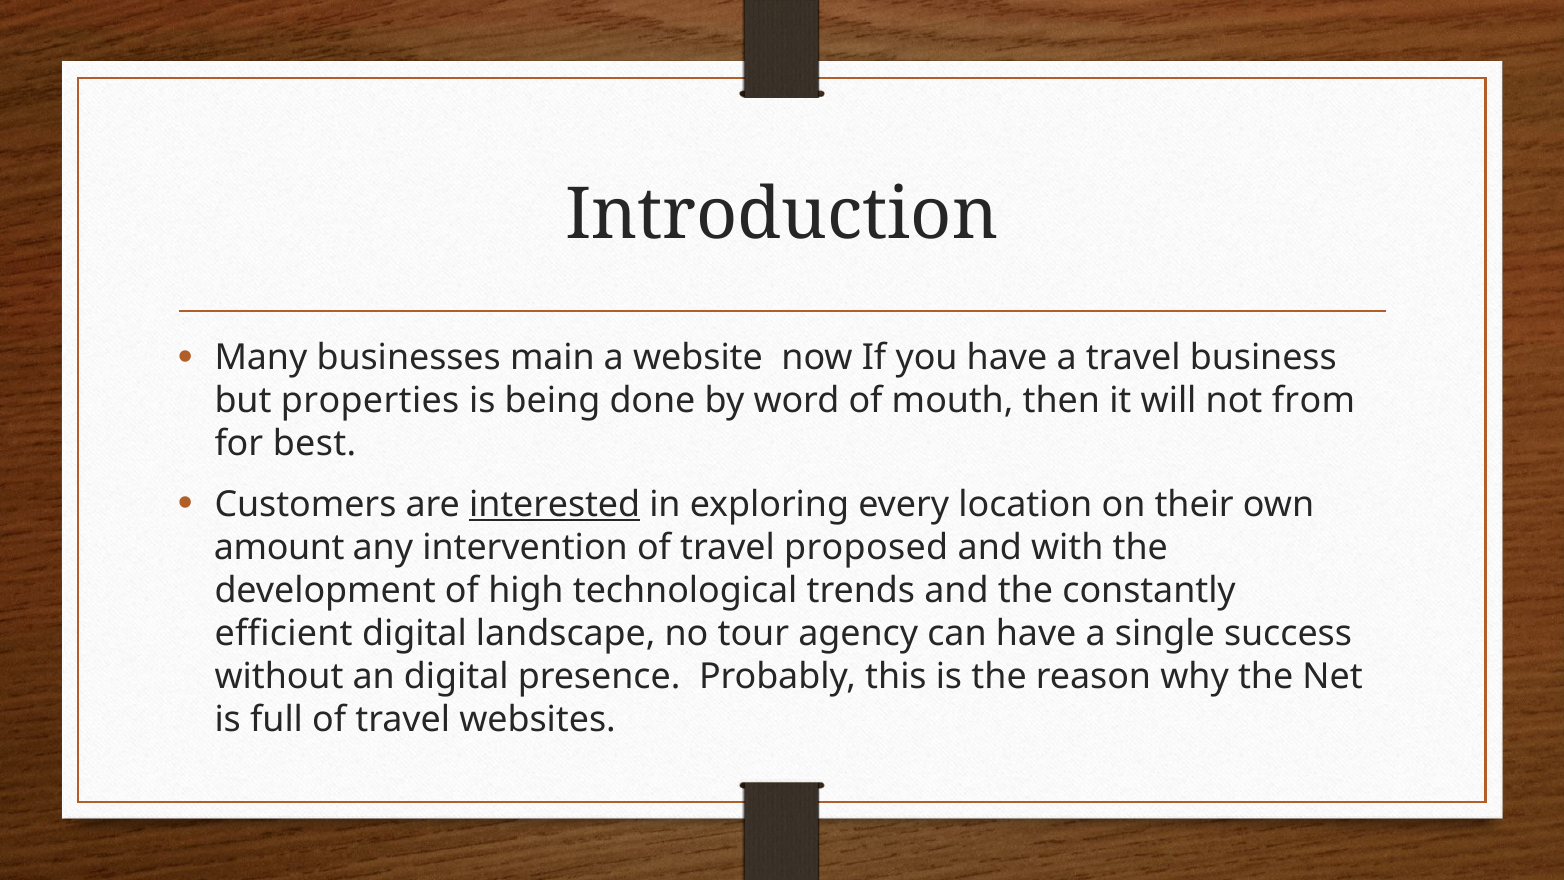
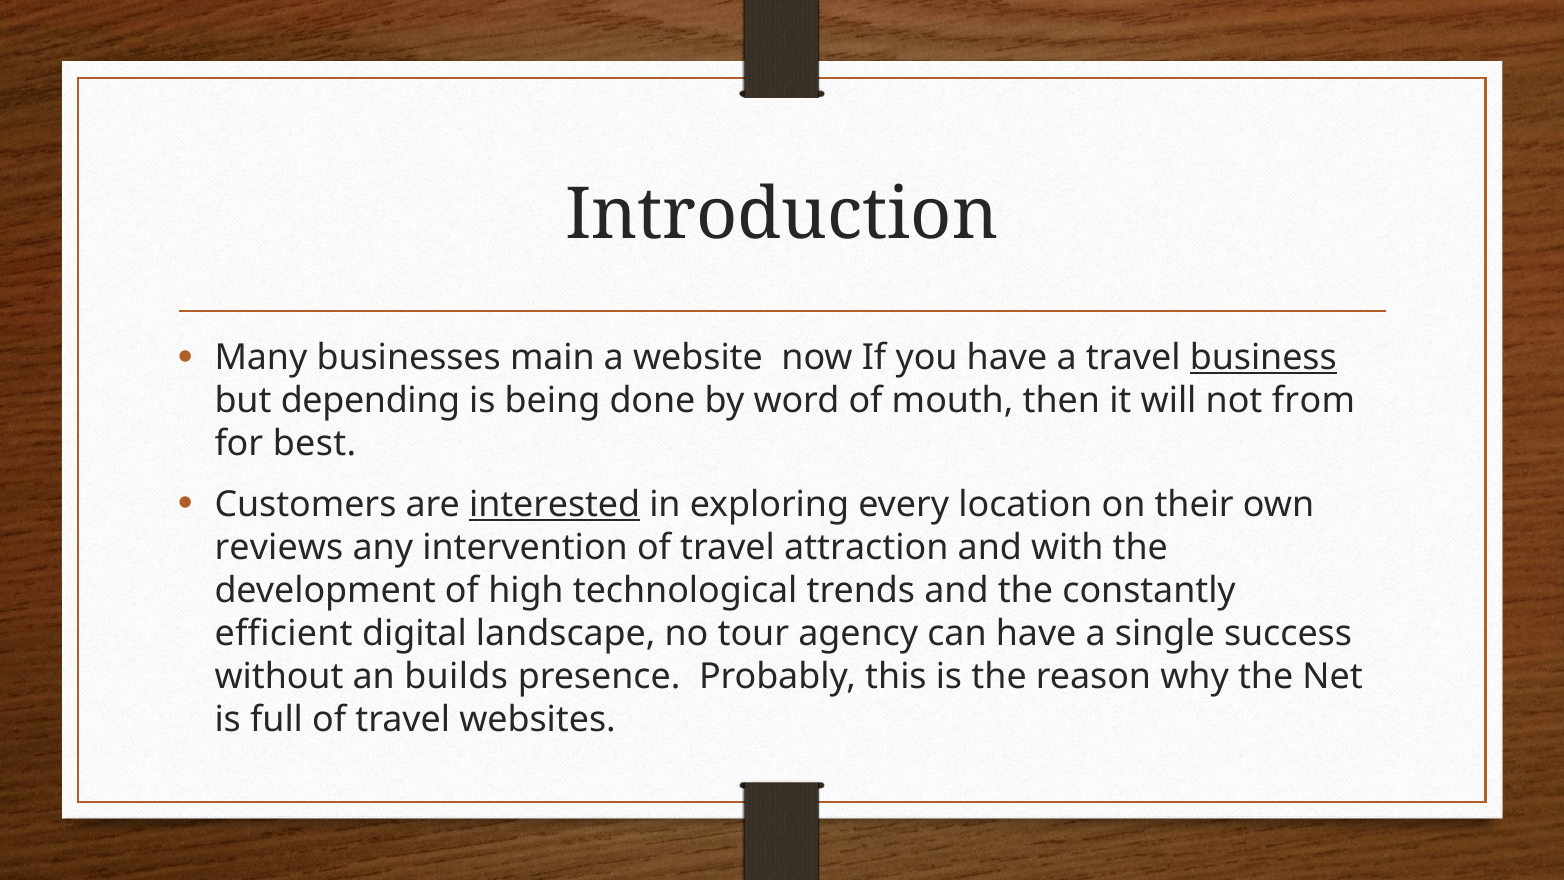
business underline: none -> present
properties: properties -> depending
amount: amount -> reviews
proposed: proposed -> attraction
an digital: digital -> builds
